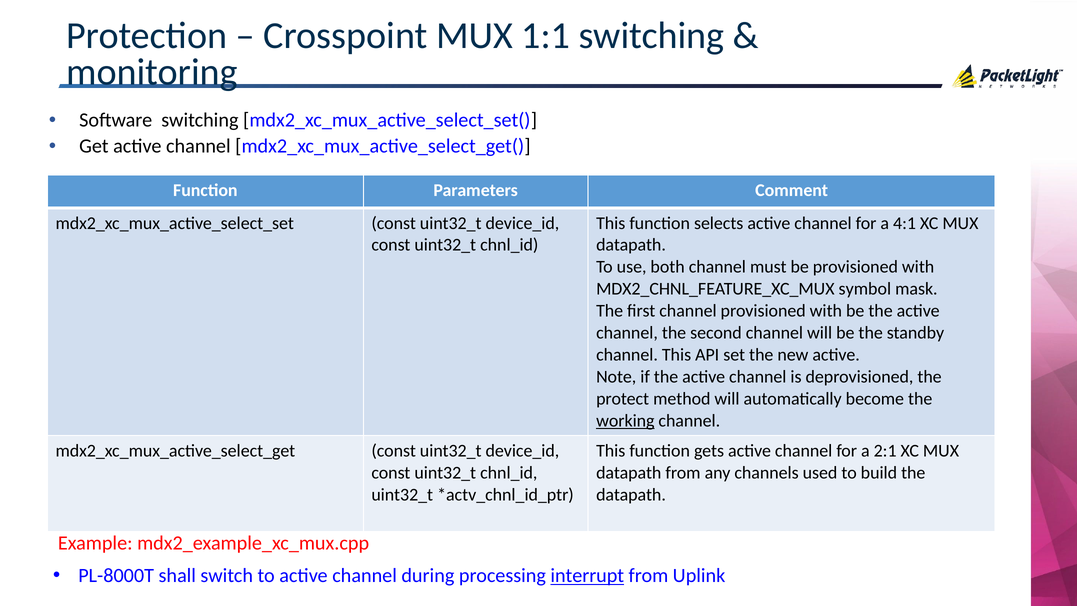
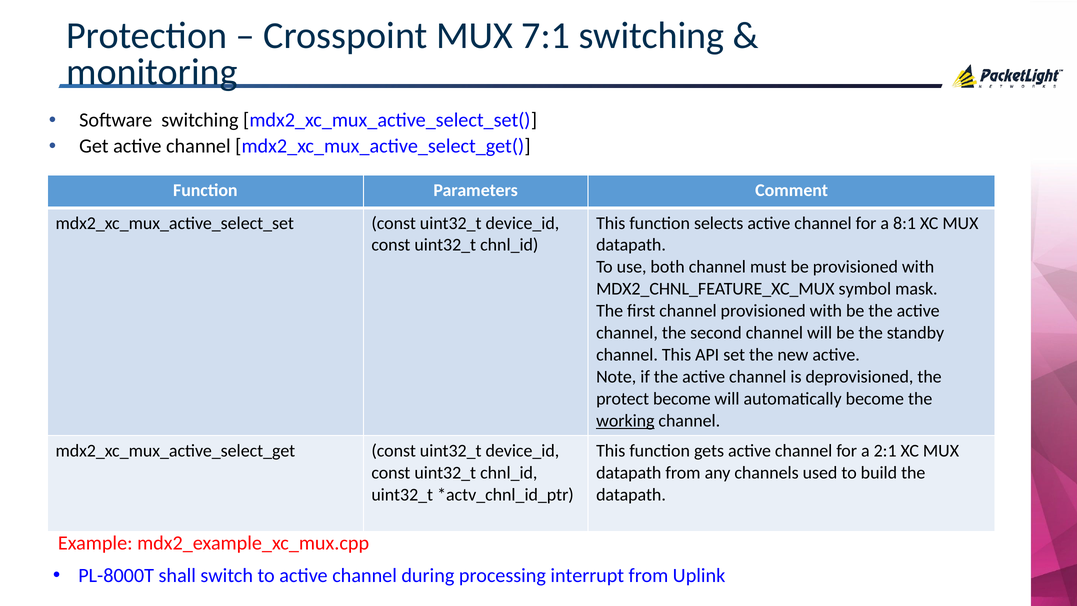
1:1: 1:1 -> 7:1
4:1: 4:1 -> 8:1
protect method: method -> become
interrupt underline: present -> none
